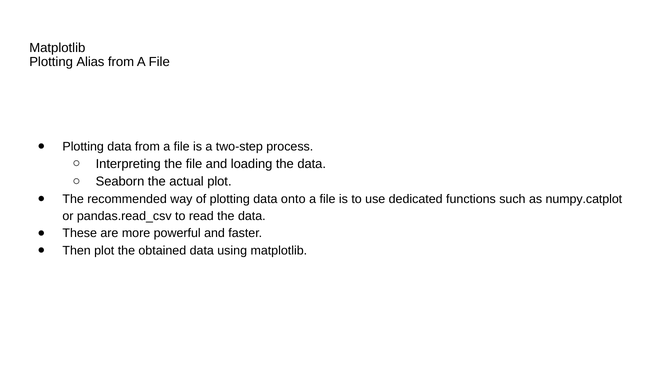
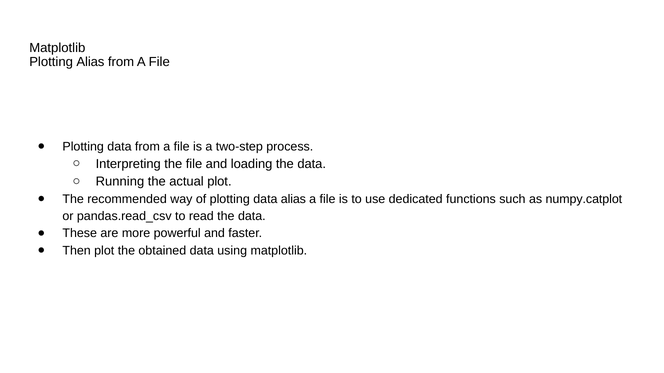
Seaborn: Seaborn -> Running
data onto: onto -> alias
